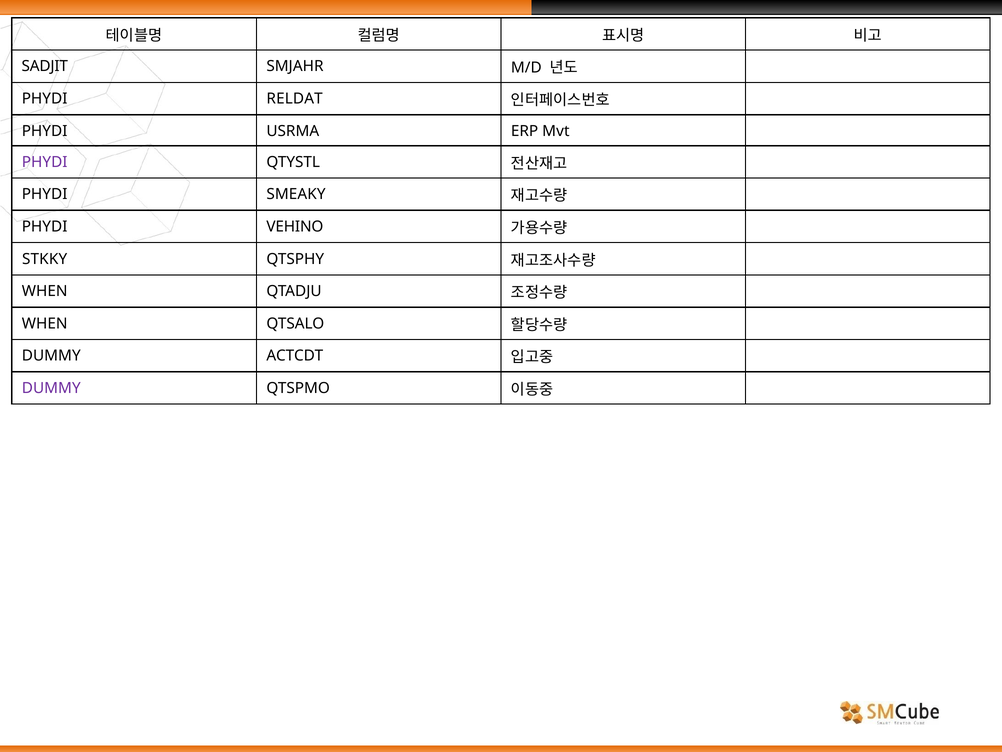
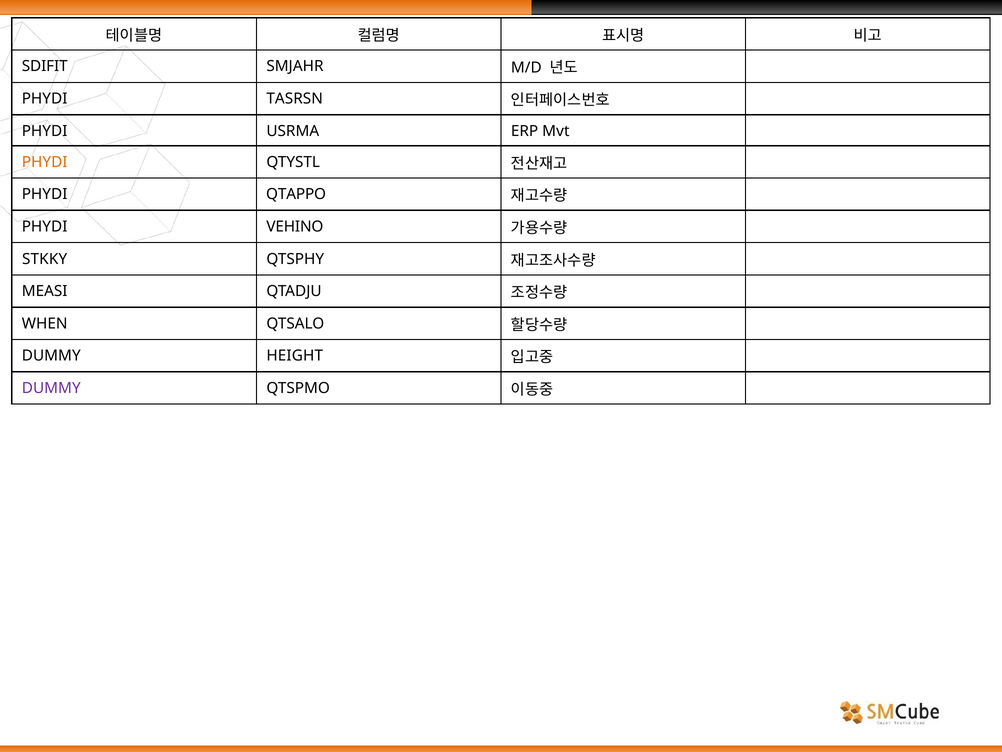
SADJIT: SADJIT -> SDIFIT
RELDAT: RELDAT -> TASRSN
PHYDI at (45, 162) colour: purple -> orange
SMEAKY: SMEAKY -> QTAPPO
WHEN at (45, 291): WHEN -> MEASI
ACTCDT: ACTCDT -> HEIGHT
